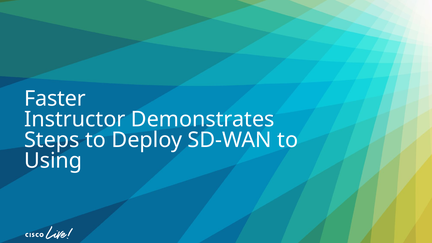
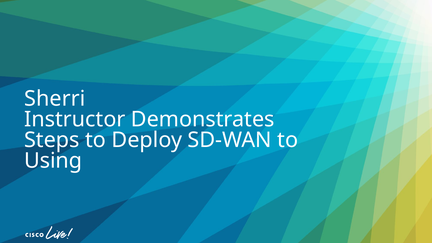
Faster: Faster -> Sherri
